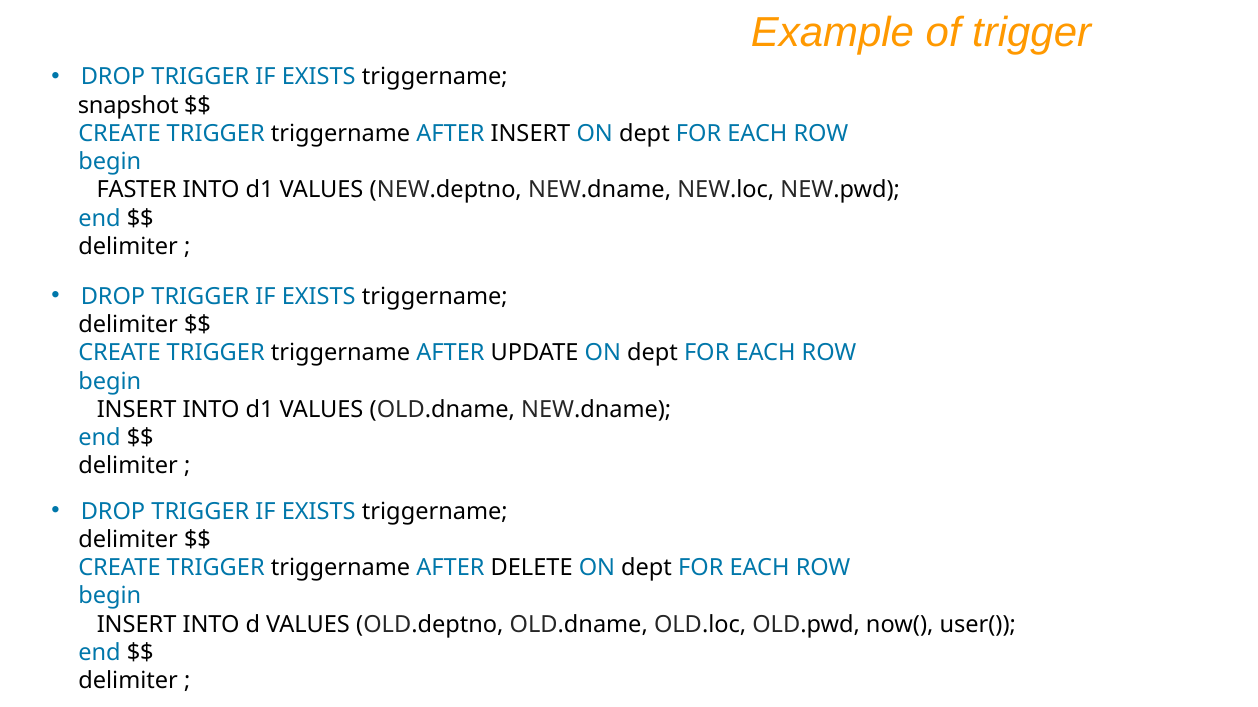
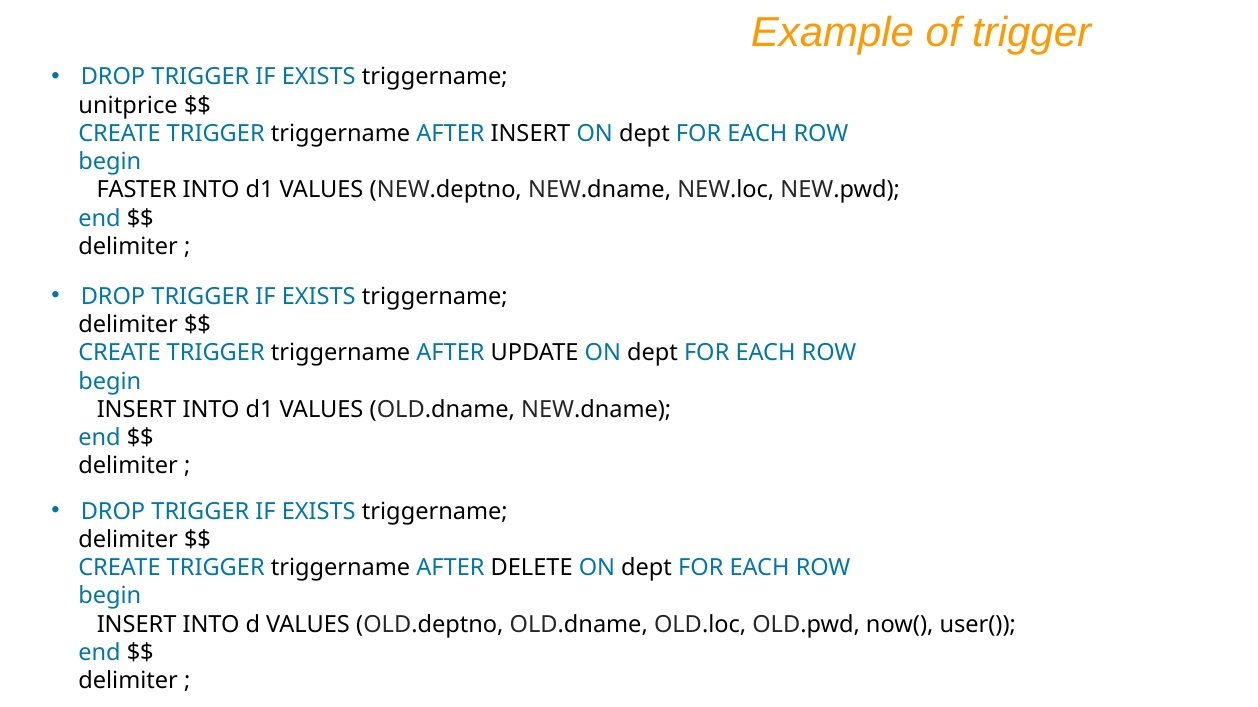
snapshot: snapshot -> unitprice
